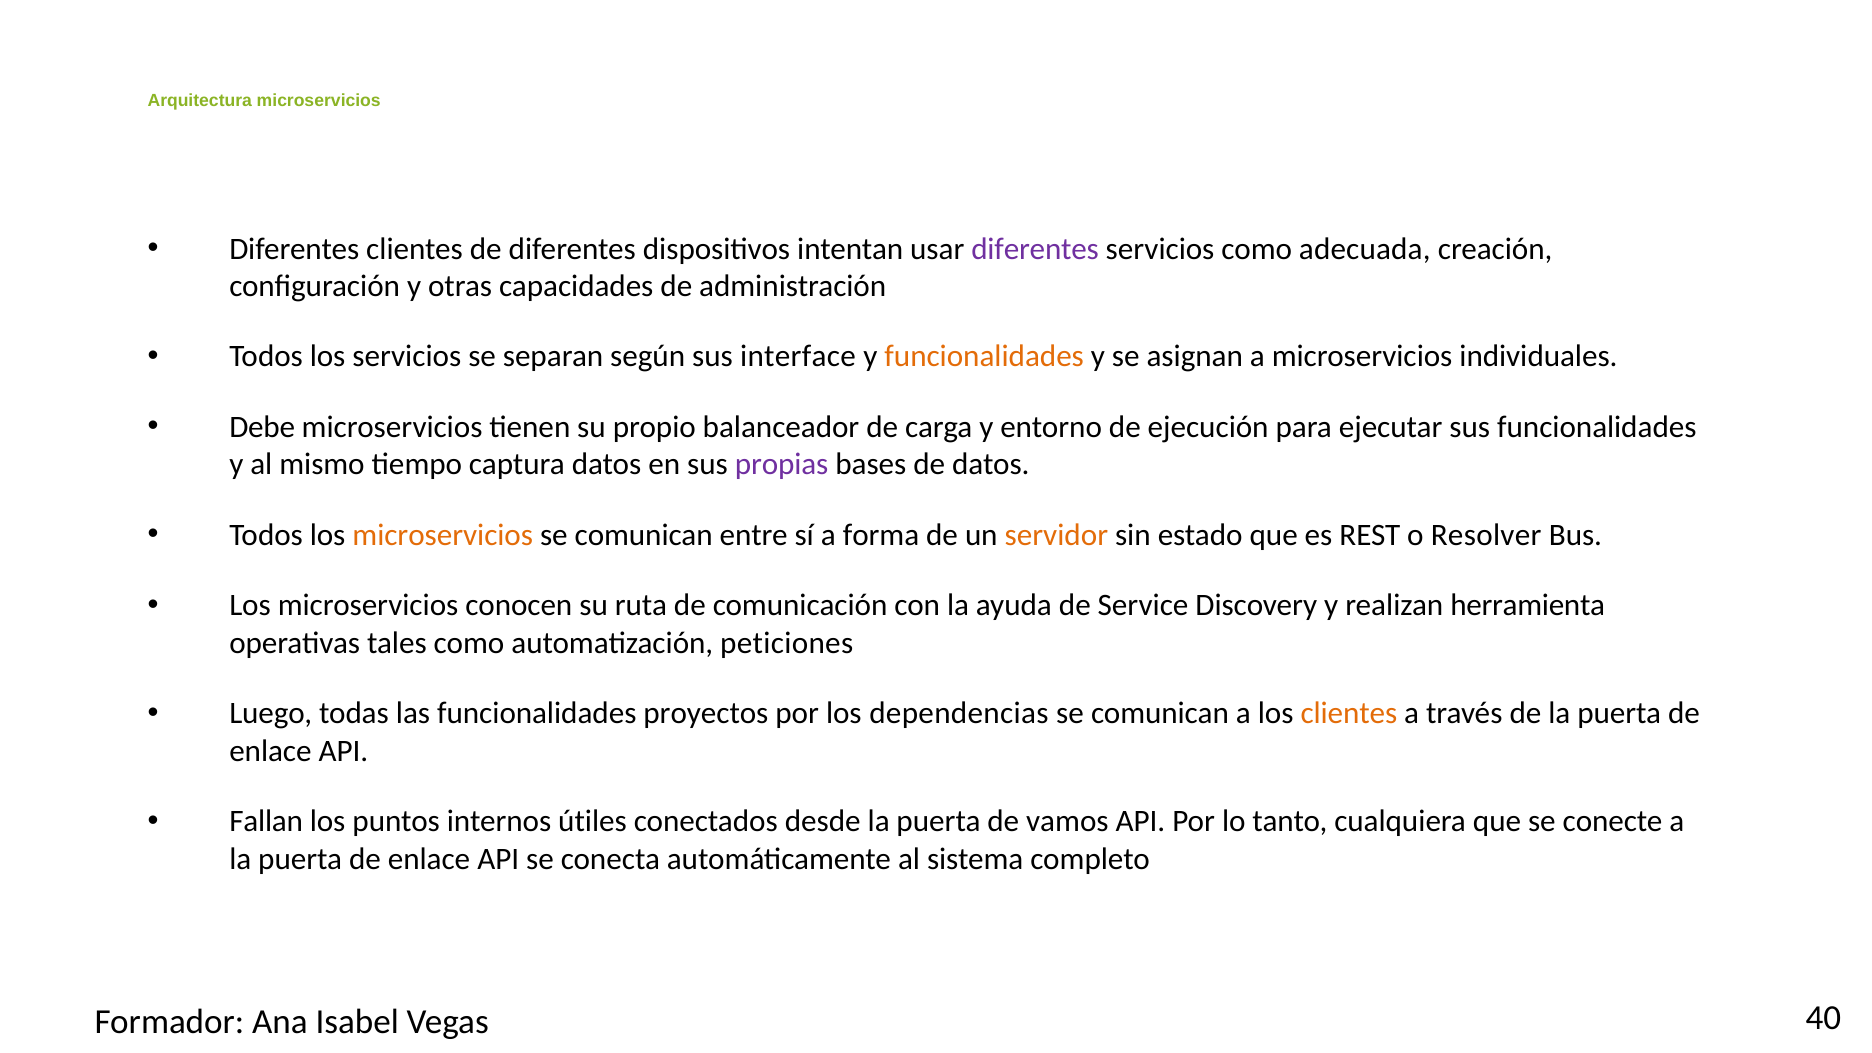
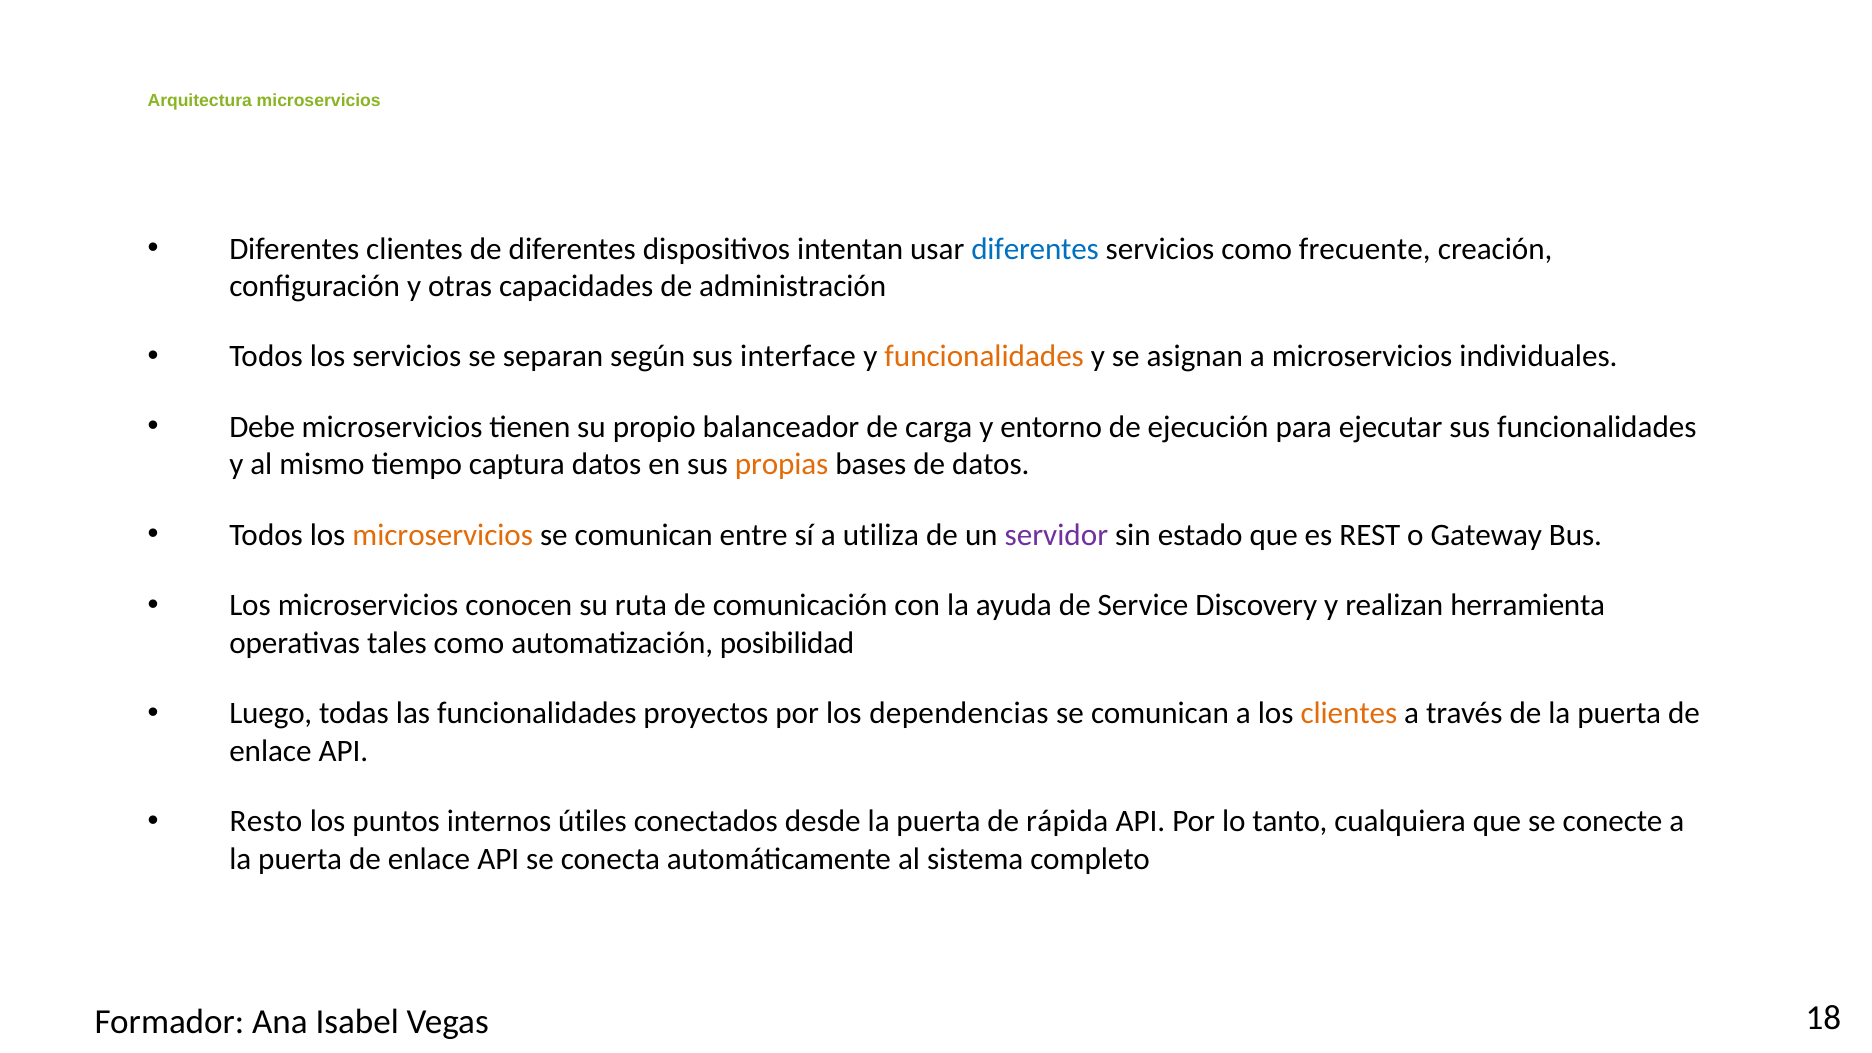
diferentes at (1035, 249) colour: purple -> blue
adecuada: adecuada -> frecuente
propias colour: purple -> orange
forma: forma -> utiliza
servidor colour: orange -> purple
Resolver: Resolver -> Gateway
peticiones: peticiones -> posibilidad
Fallan: Fallan -> Resto
vamos: vamos -> rápida
40: 40 -> 18
